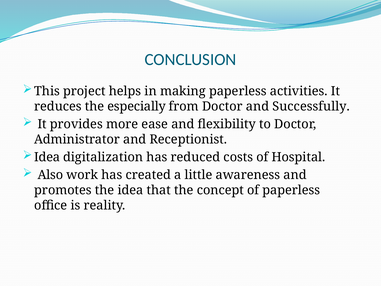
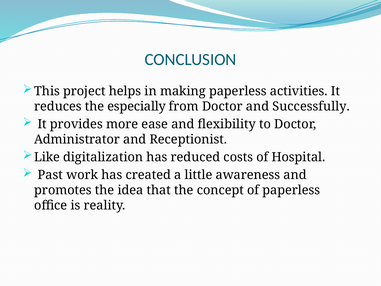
Idea at (47, 157): Idea -> Like
Also: Also -> Past
